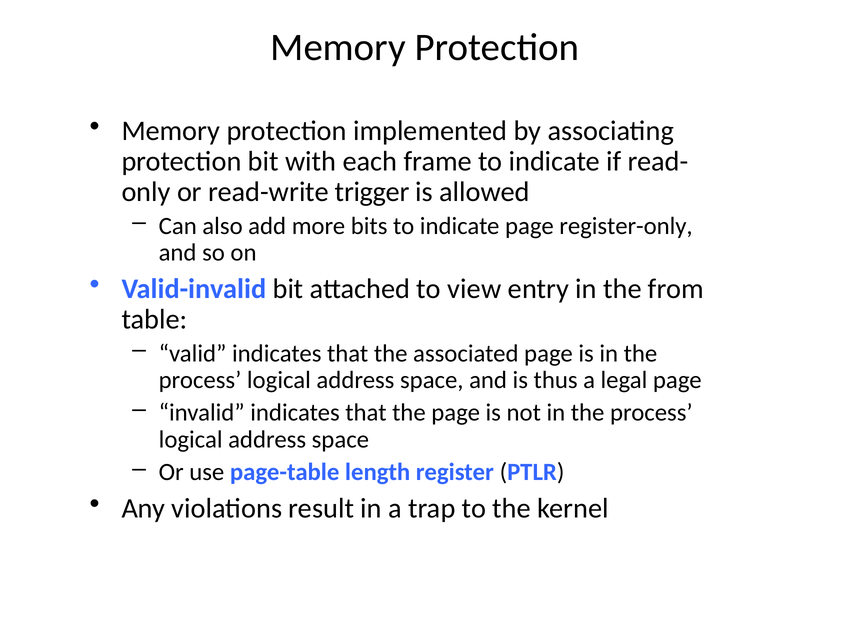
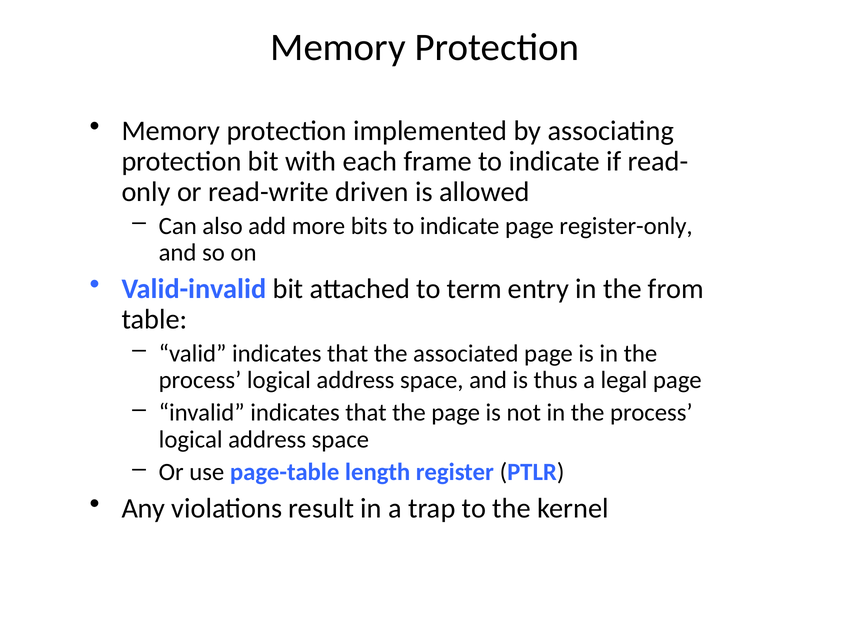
trigger: trigger -> driven
view: view -> term
